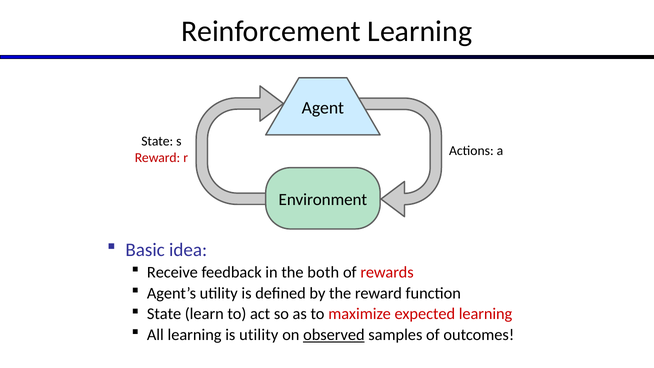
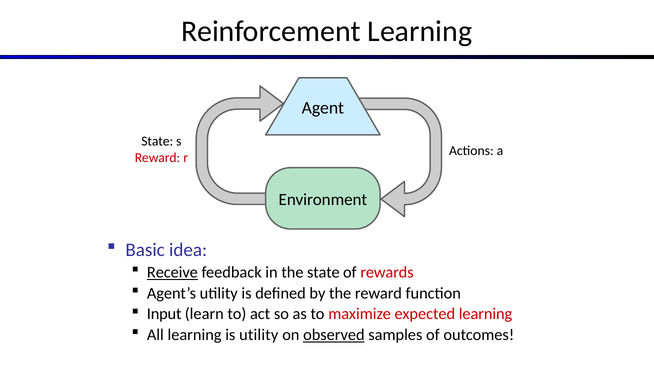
Receive underline: none -> present
the both: both -> state
State at (164, 314): State -> Input
